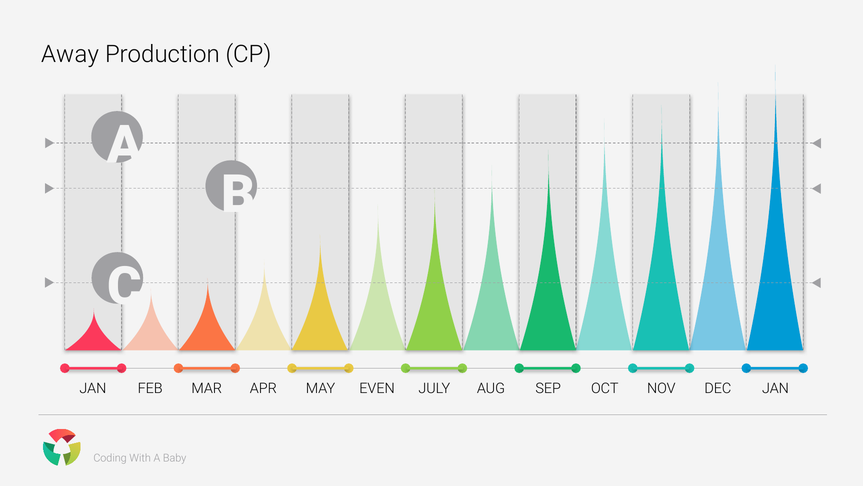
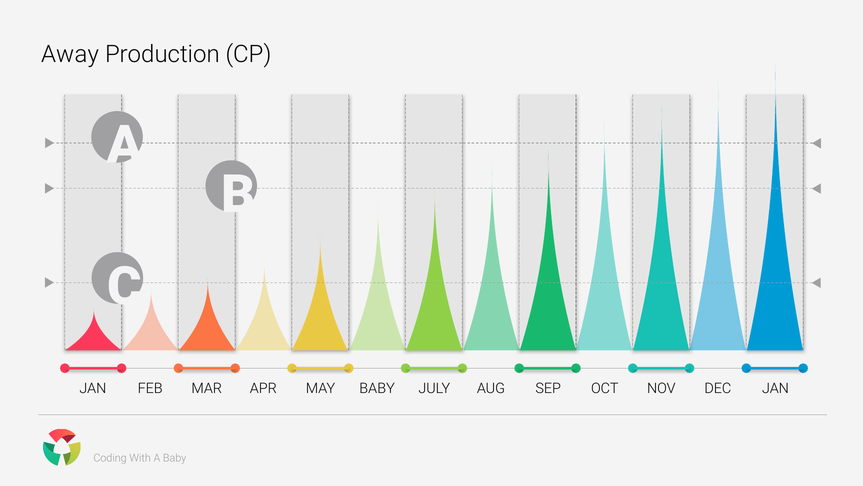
MAY EVEN: EVEN -> BABY
